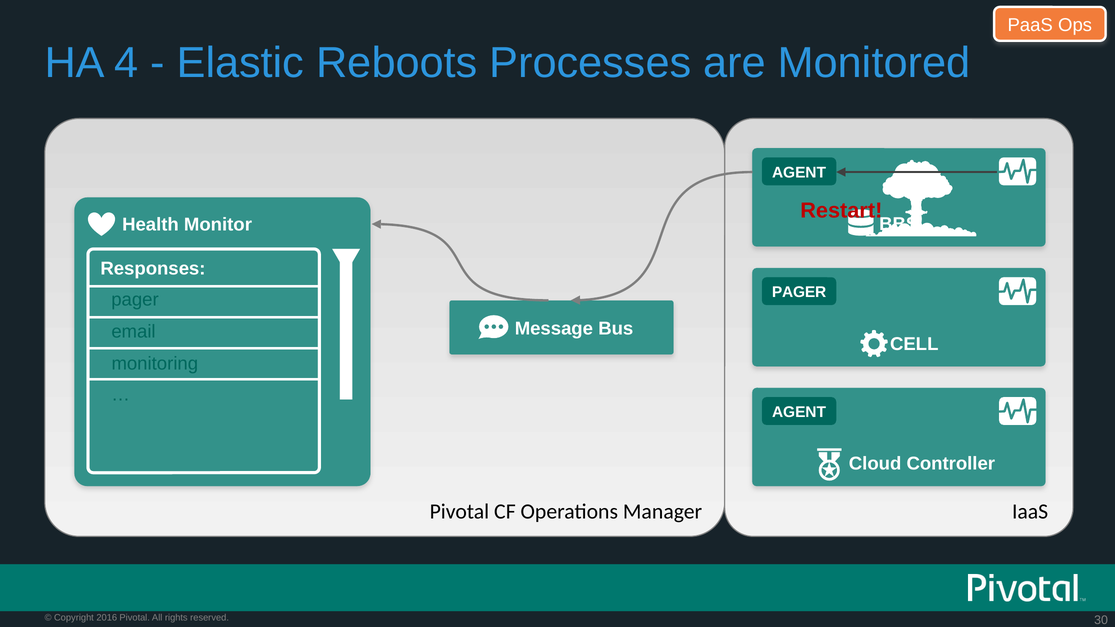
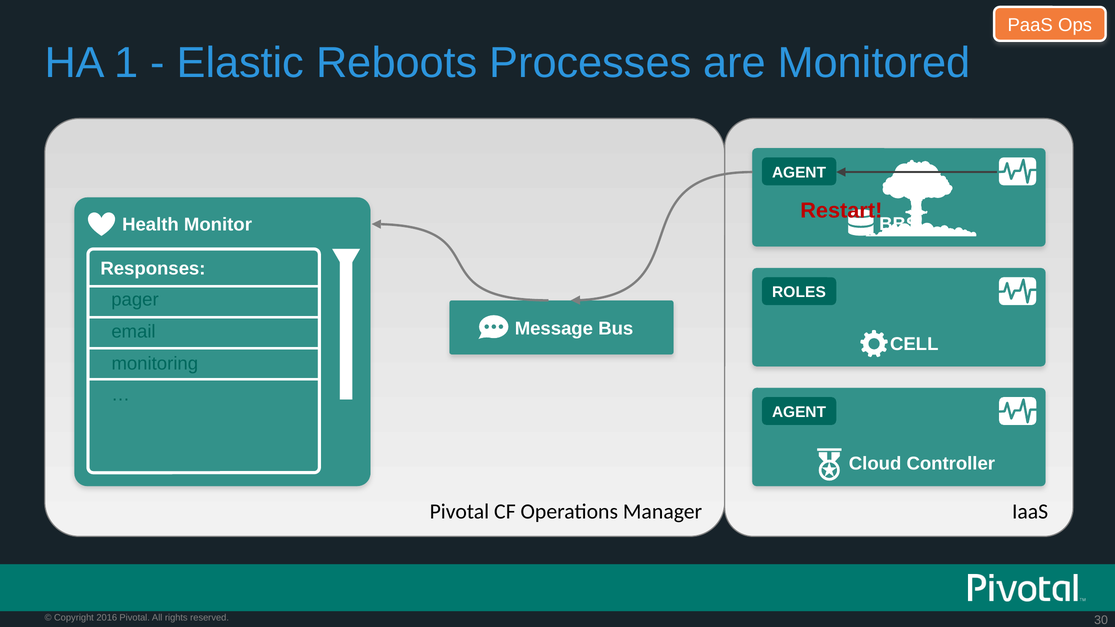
4: 4 -> 1
PAGER at (799, 292): PAGER -> ROLES
